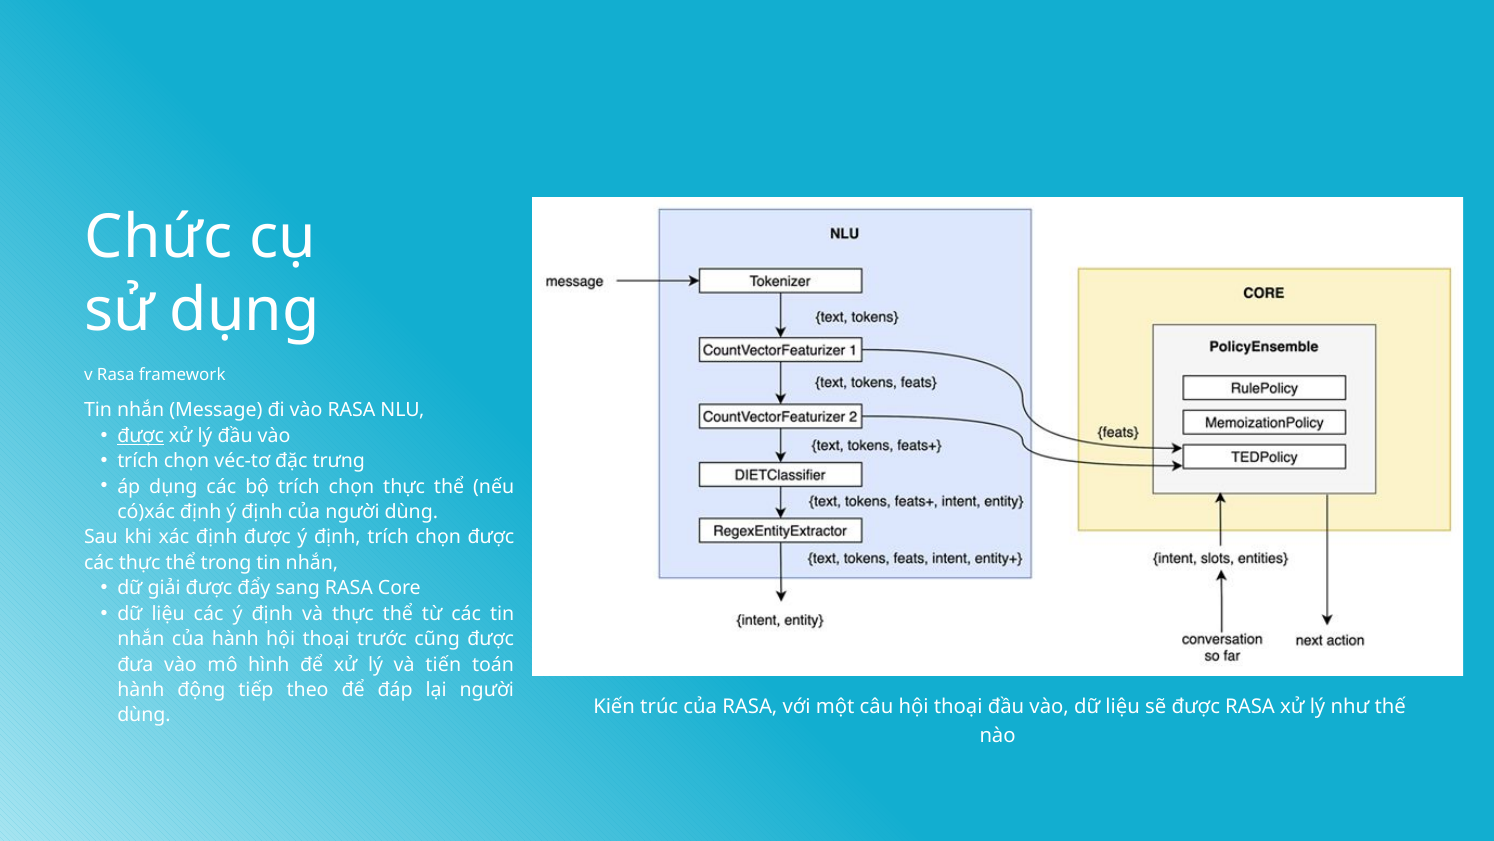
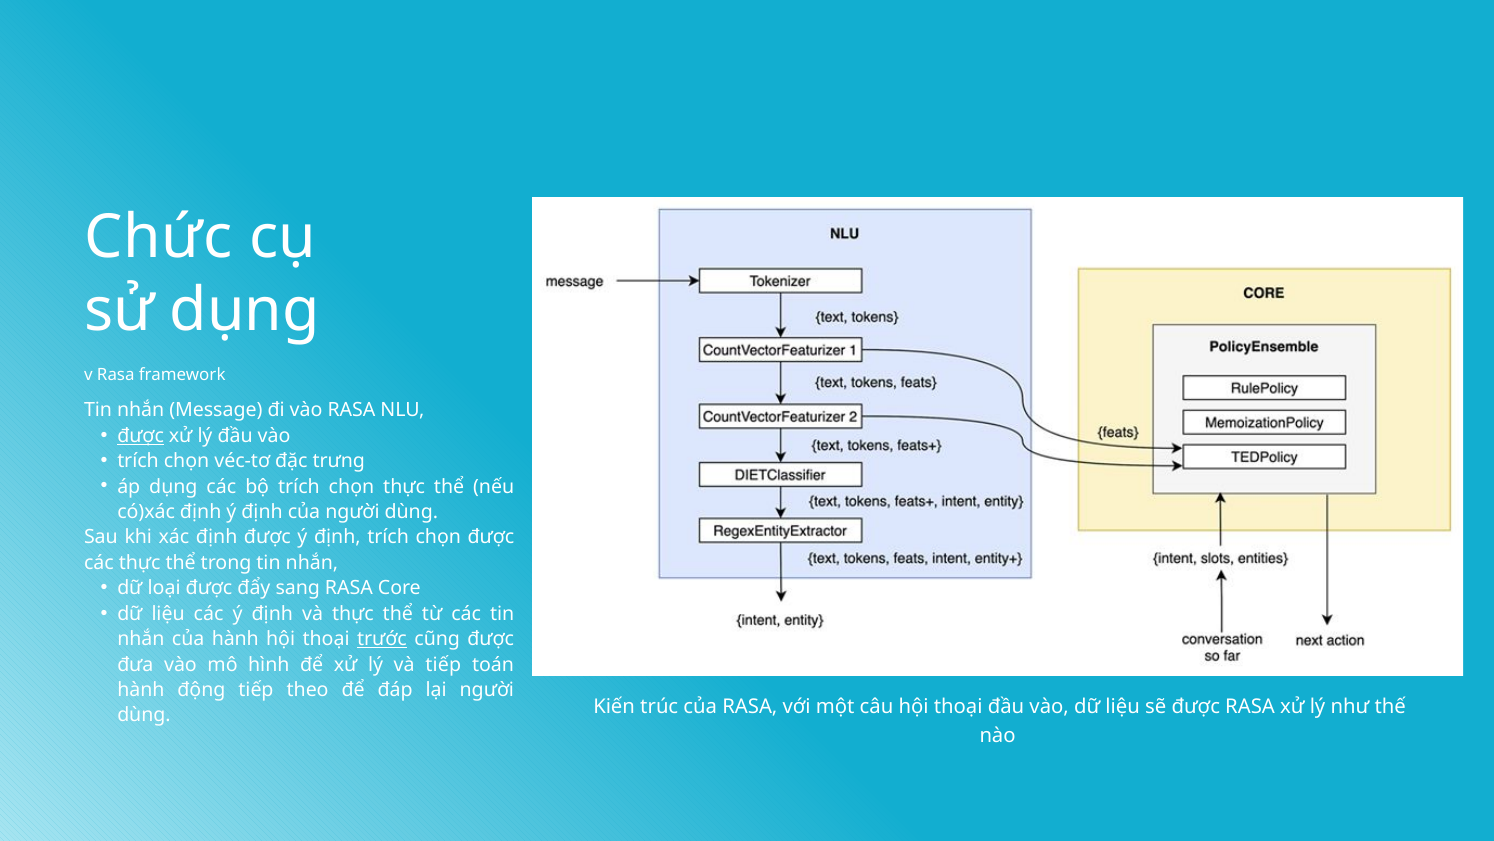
giải: giải -> loại
trước underline: none -> present
và tiến: tiến -> tiếp
